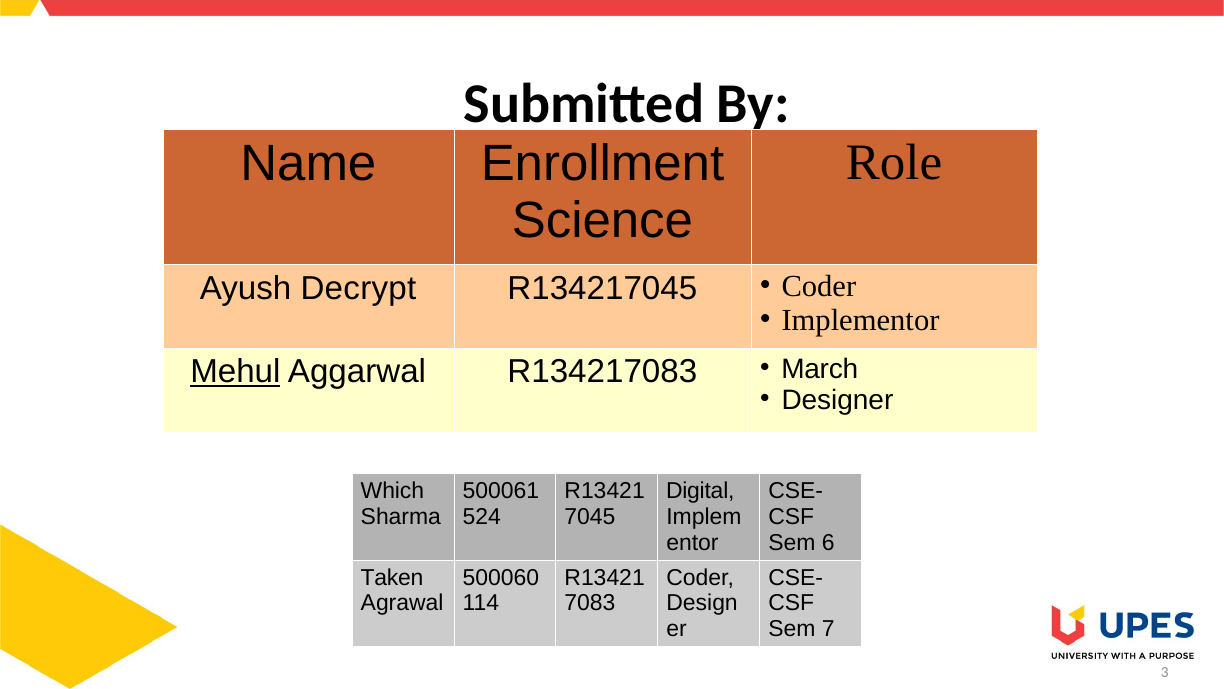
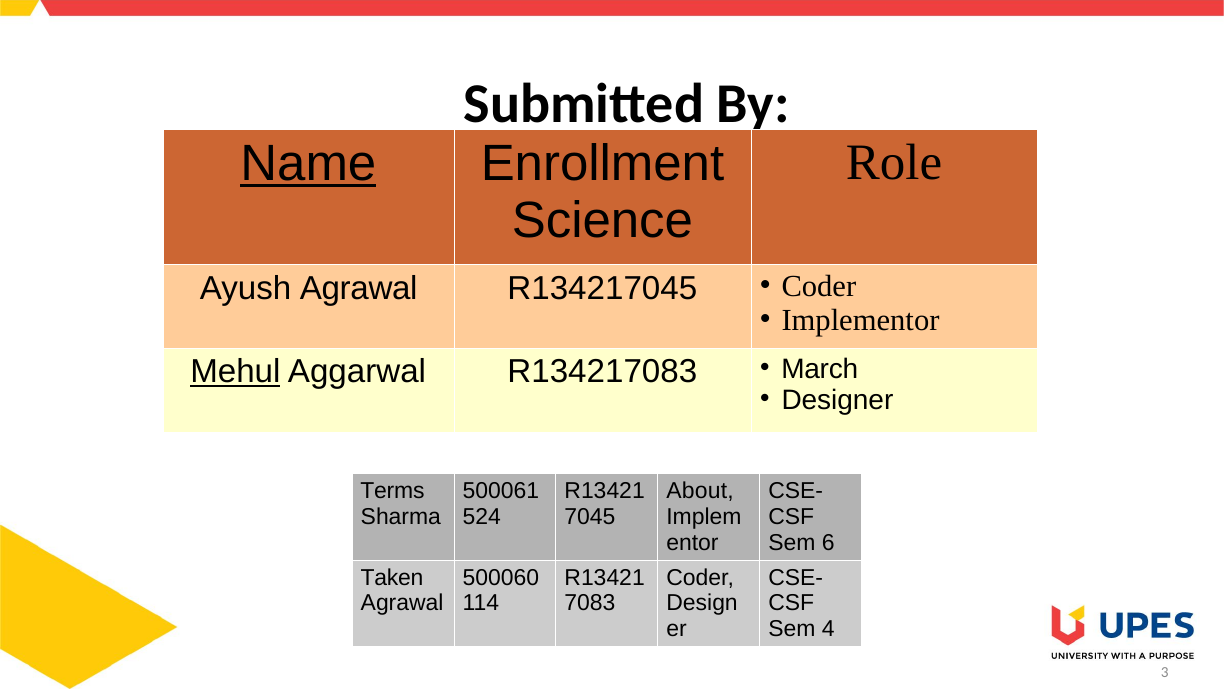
Name underline: none -> present
Ayush Decrypt: Decrypt -> Agrawal
Which: Which -> Terms
Digital: Digital -> About
7: 7 -> 4
